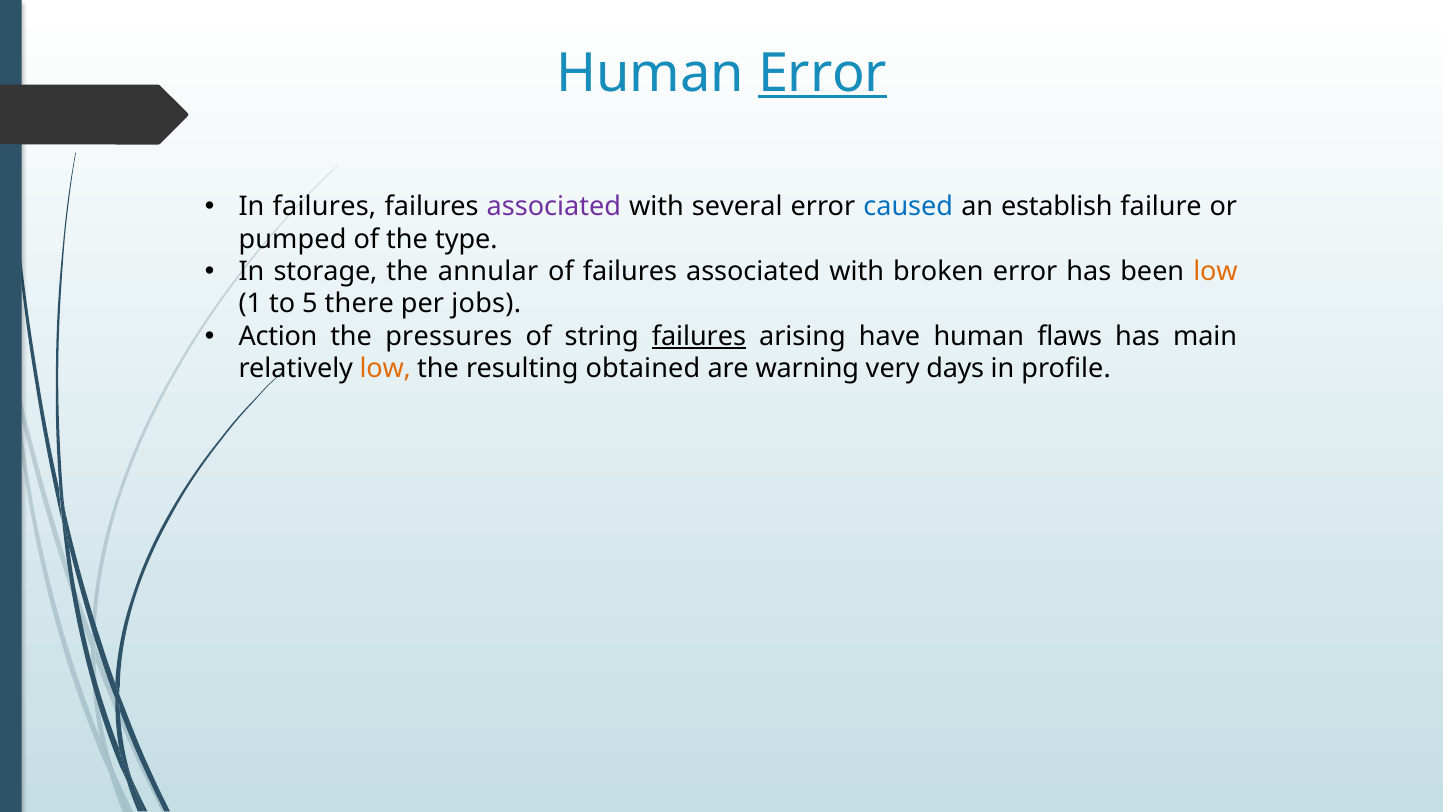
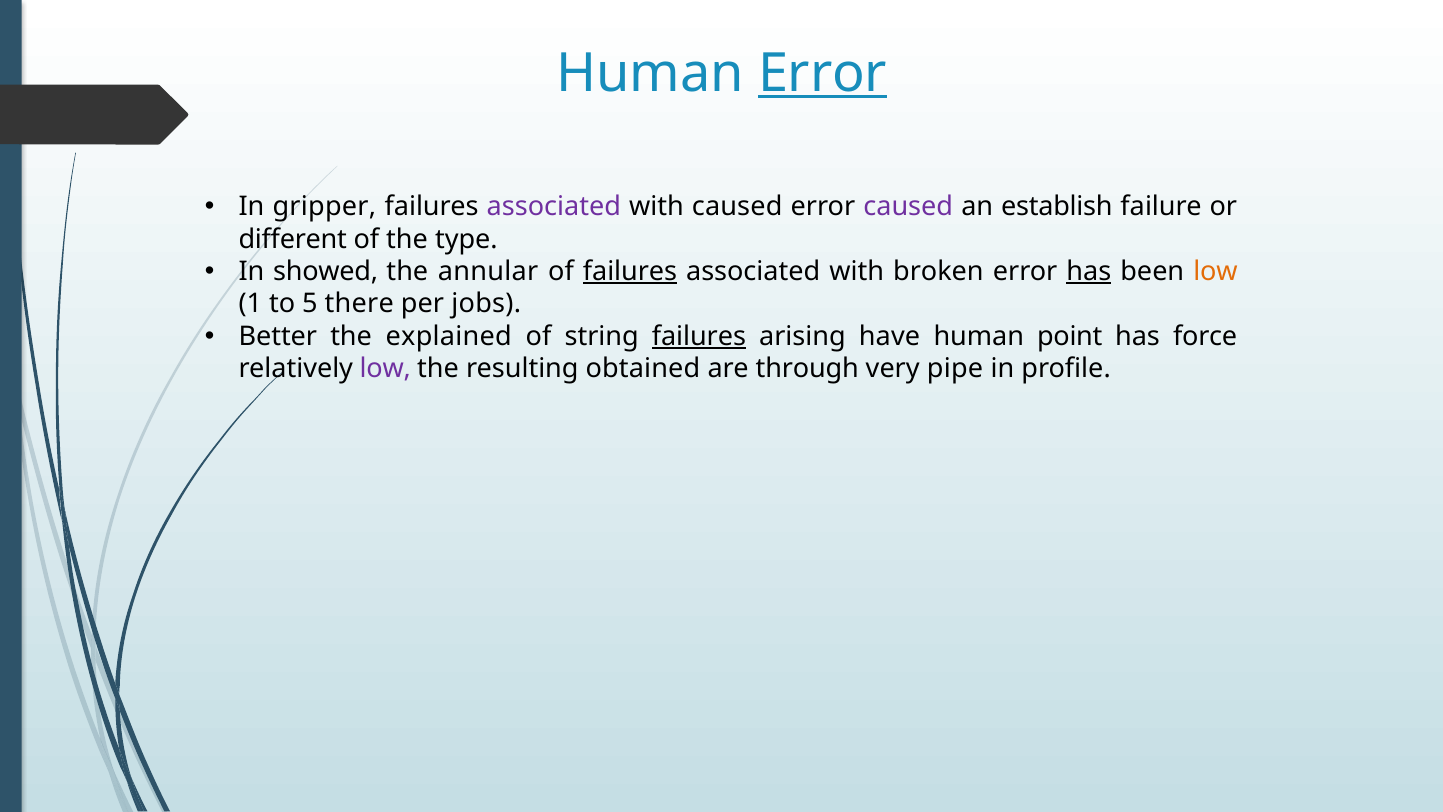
In failures: failures -> gripper
with several: several -> caused
caused at (908, 207) colour: blue -> purple
pumped: pumped -> different
storage: storage -> showed
failures at (630, 271) underline: none -> present
has at (1089, 271) underline: none -> present
Action: Action -> Better
pressures: pressures -> explained
flaws: flaws -> point
main: main -> force
low at (385, 369) colour: orange -> purple
warning: warning -> through
days: days -> pipe
